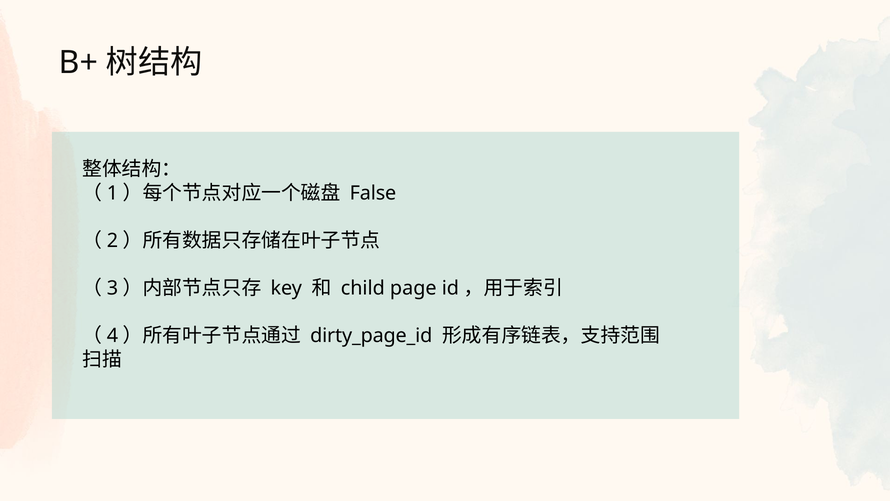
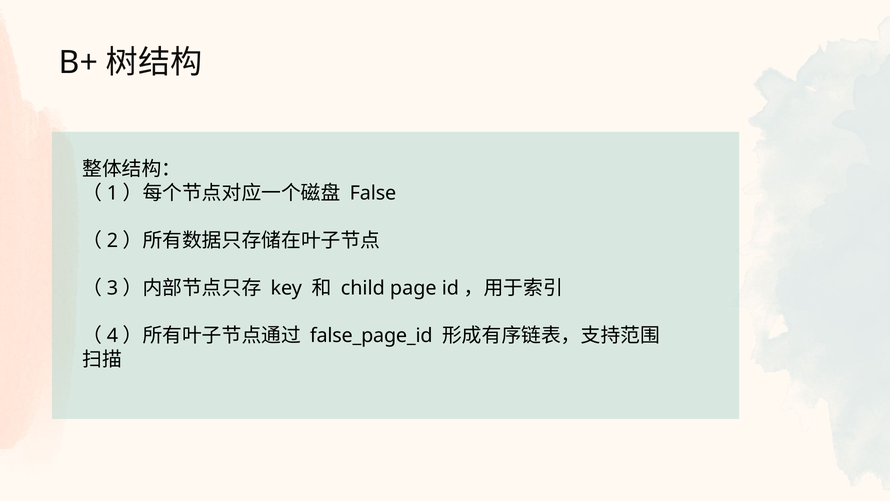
dirty_page_id: dirty_page_id -> false_page_id
